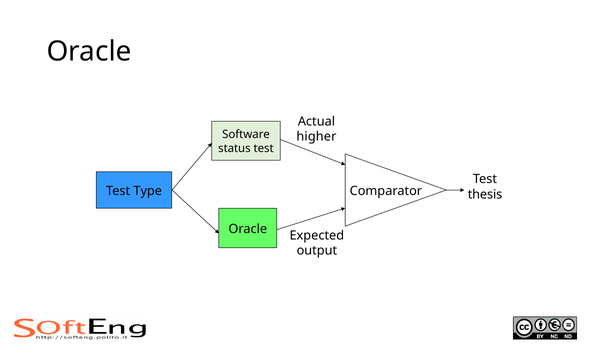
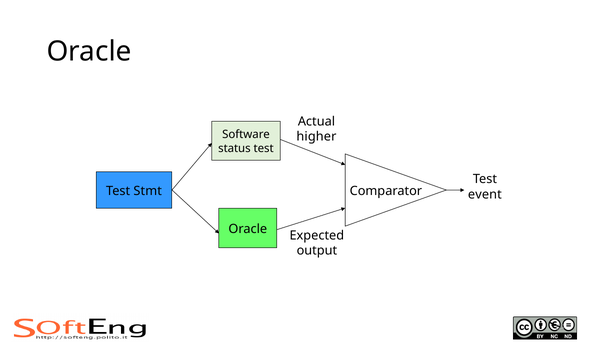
Type: Type -> Stmt
thesis: thesis -> event
